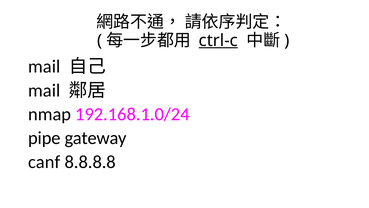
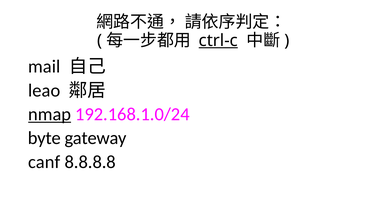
mail at (44, 90): mail -> leao
nmap underline: none -> present
pipe: pipe -> byte
